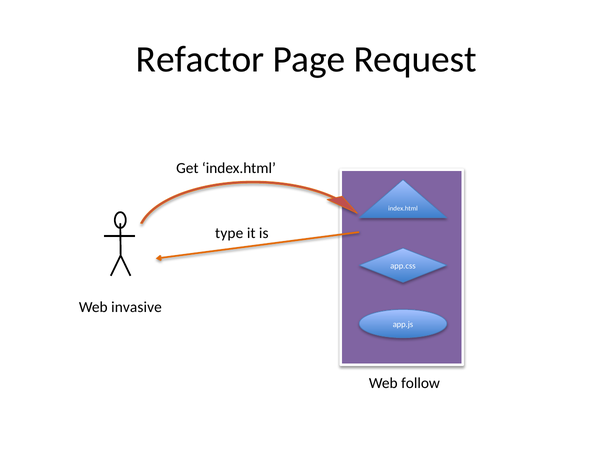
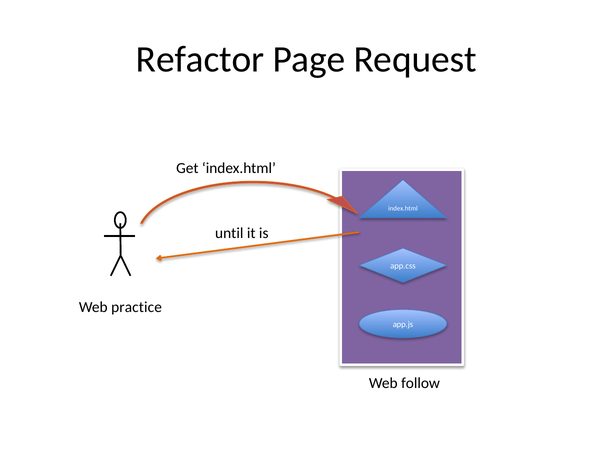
type: type -> until
invasive: invasive -> practice
